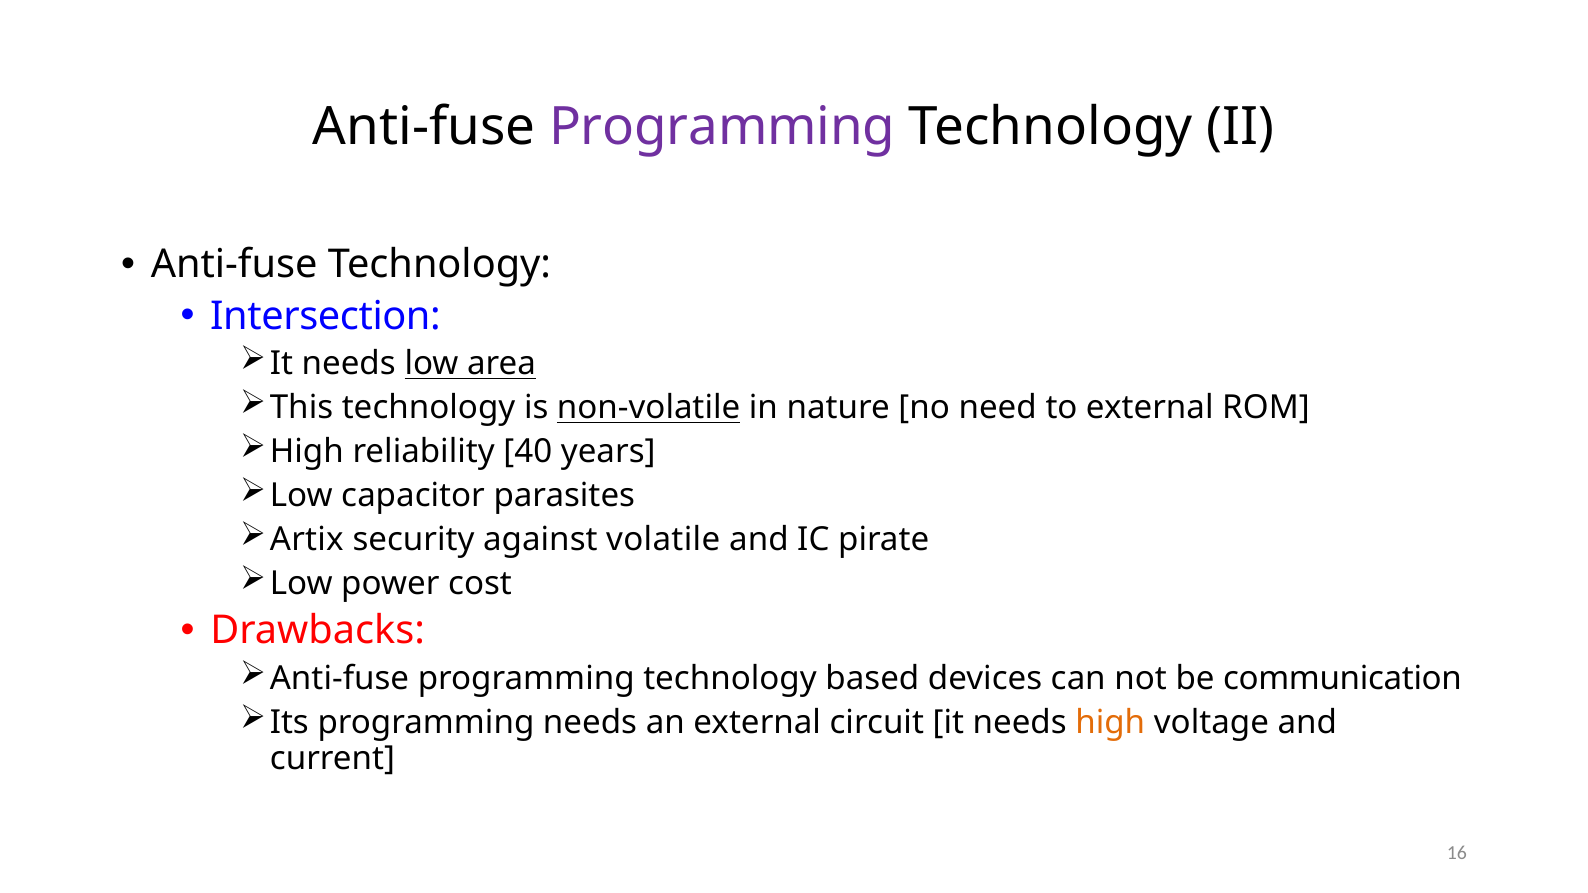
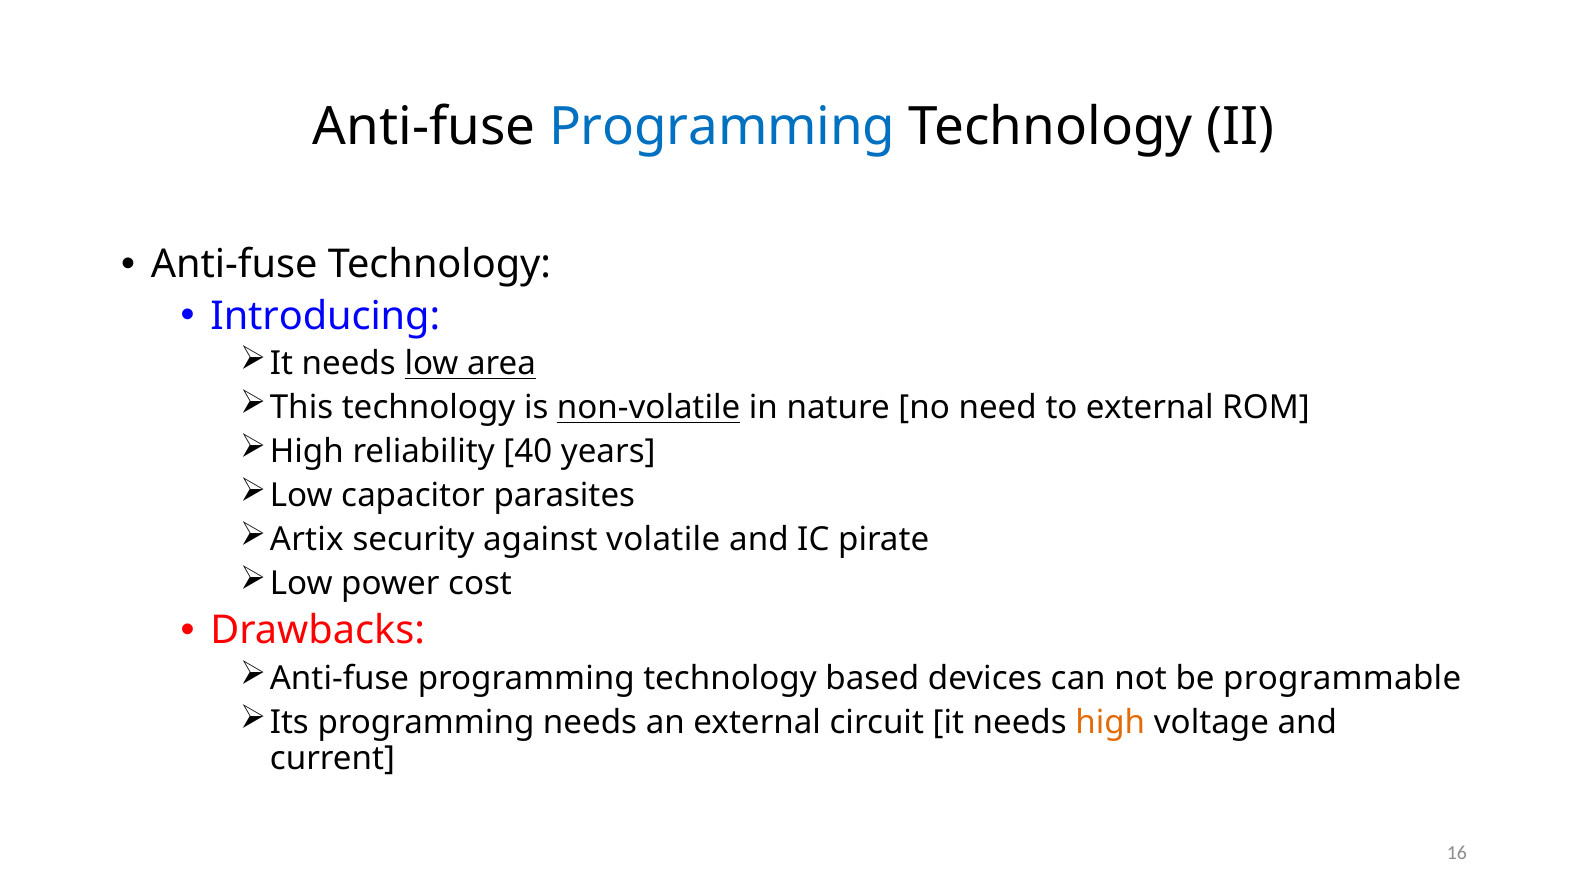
Programming at (722, 127) colour: purple -> blue
Intersection: Intersection -> Introducing
communication: communication -> programmable
